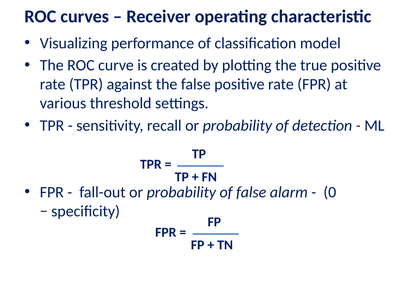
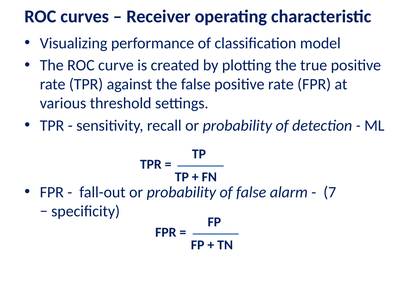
0: 0 -> 7
